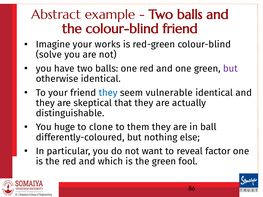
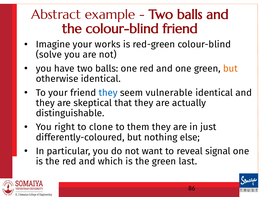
but at (230, 69) colour: purple -> orange
huge: huge -> right
ball: ball -> just
factor: factor -> signal
fool: fool -> last
